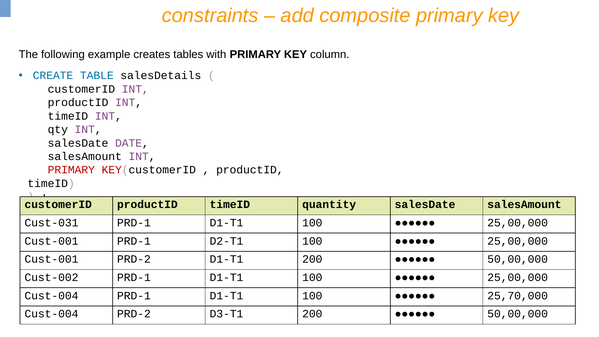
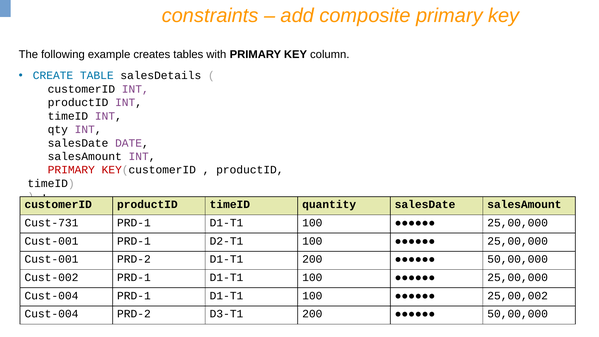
Cust-031: Cust-031 -> Cust-731
25,70,000: 25,70,000 -> 25,00,002
